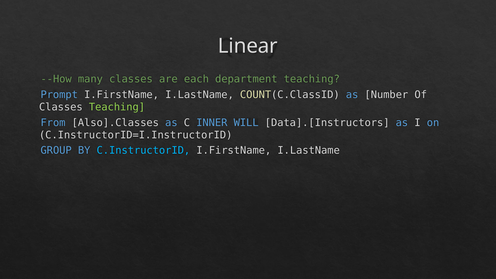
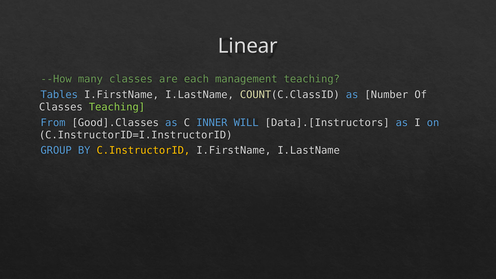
department: department -> management
Prompt: Prompt -> Tables
Also].Classes: Also].Classes -> Good].Classes
C.InstructorID colour: light blue -> yellow
